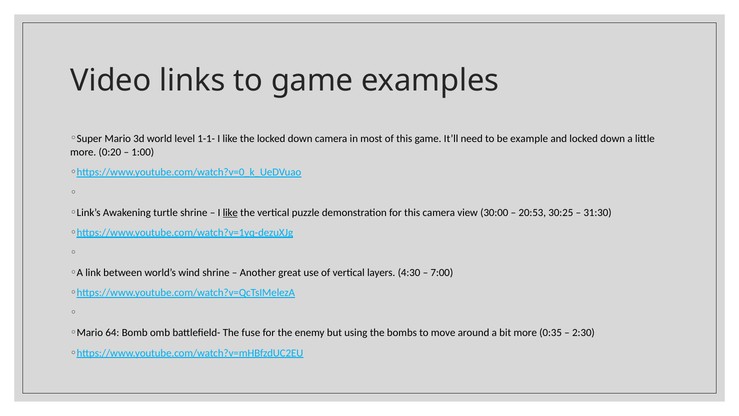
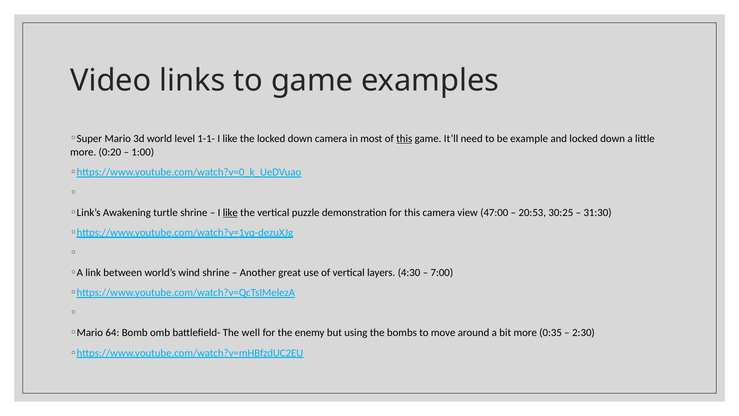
this at (404, 138) underline: none -> present
30:00: 30:00 -> 47:00
fuse: fuse -> well
